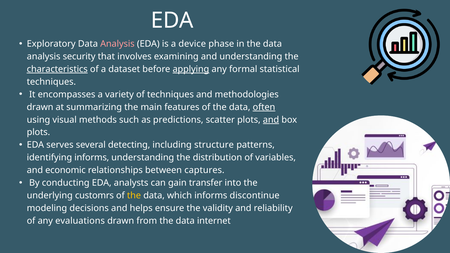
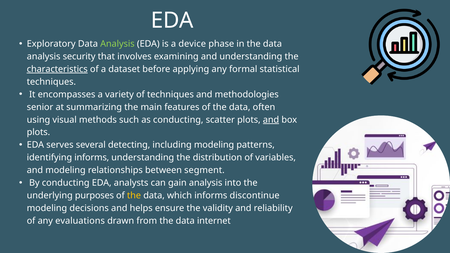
Analysis at (117, 44) colour: pink -> light green
applying underline: present -> none
drawn at (40, 107): drawn -> senior
often underline: present -> none
as predictions: predictions -> conducting
including structure: structure -> modeling
and economic: economic -> modeling
captures: captures -> segment
gain transfer: transfer -> analysis
customrs: customrs -> purposes
